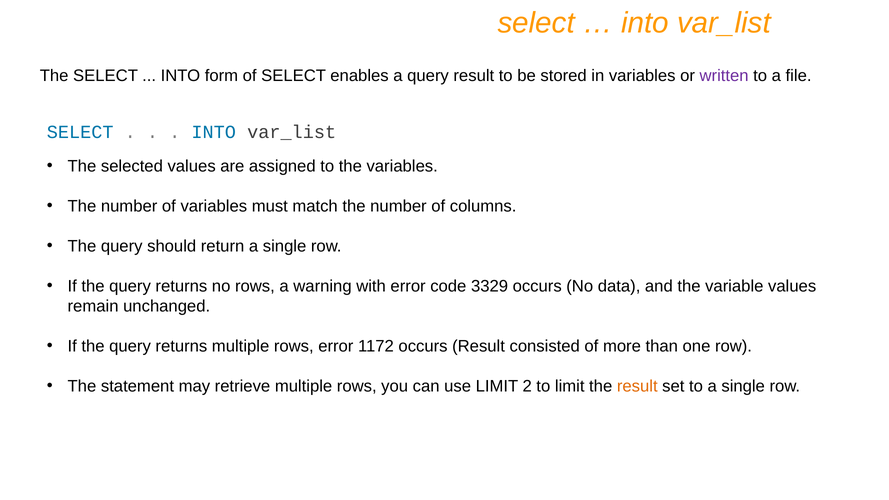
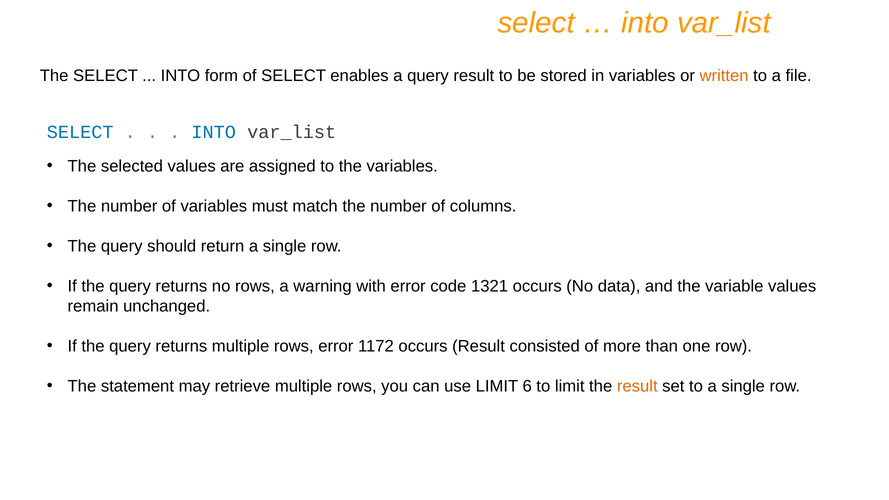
written colour: purple -> orange
3329: 3329 -> 1321
2: 2 -> 6
